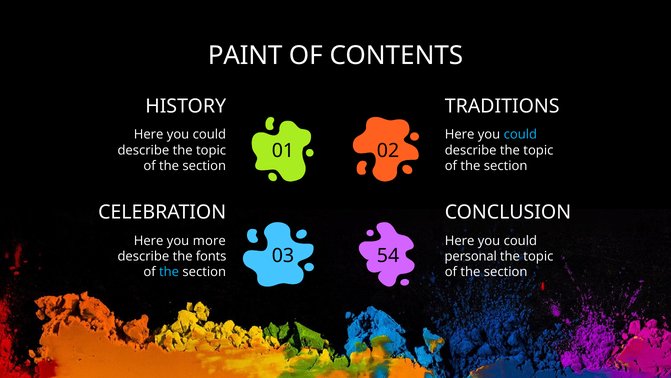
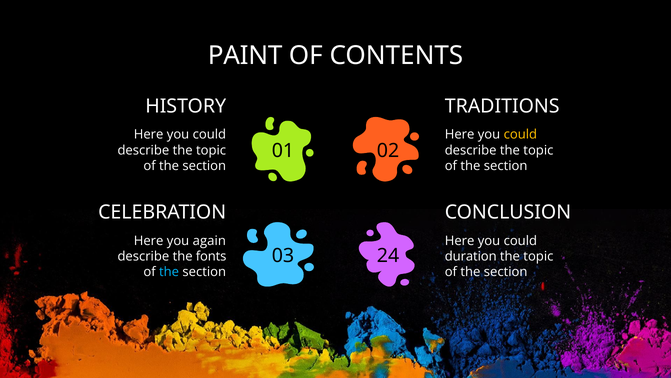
could at (520, 134) colour: light blue -> yellow
more: more -> again
54: 54 -> 24
personal: personal -> duration
